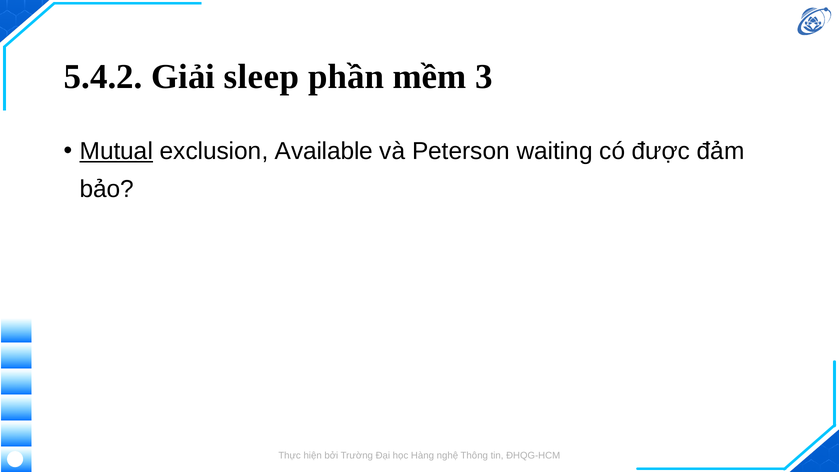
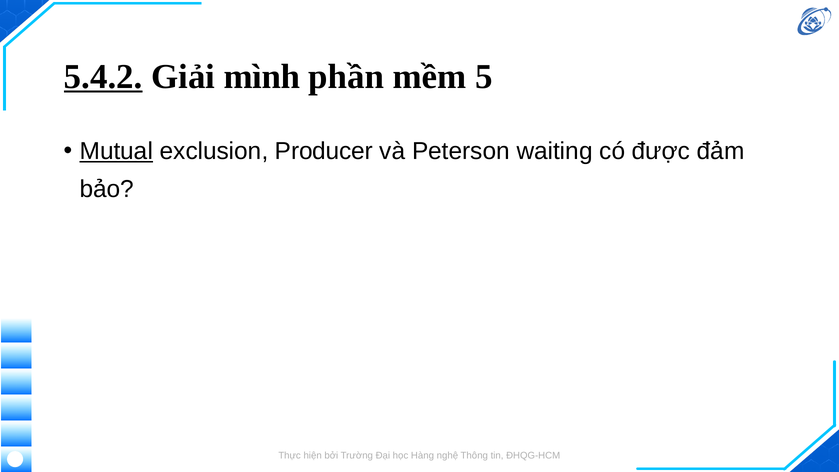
5.4.2 underline: none -> present
sleep: sleep -> mình
3: 3 -> 5
Available: Available -> Producer
